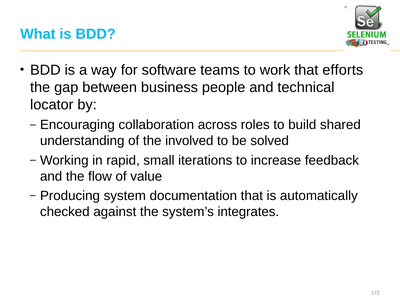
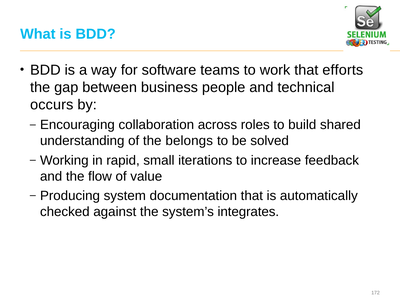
locator: locator -> occurs
involved: involved -> belongs
